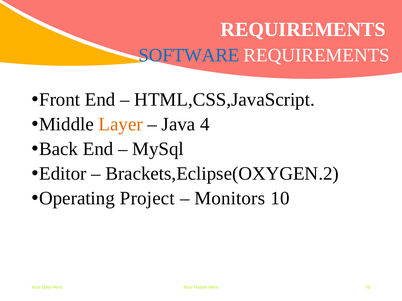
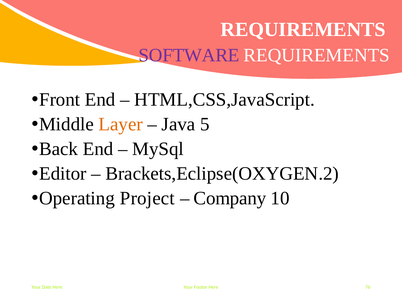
SOFTWARE colour: blue -> purple
4: 4 -> 5
Monitors: Monitors -> Company
